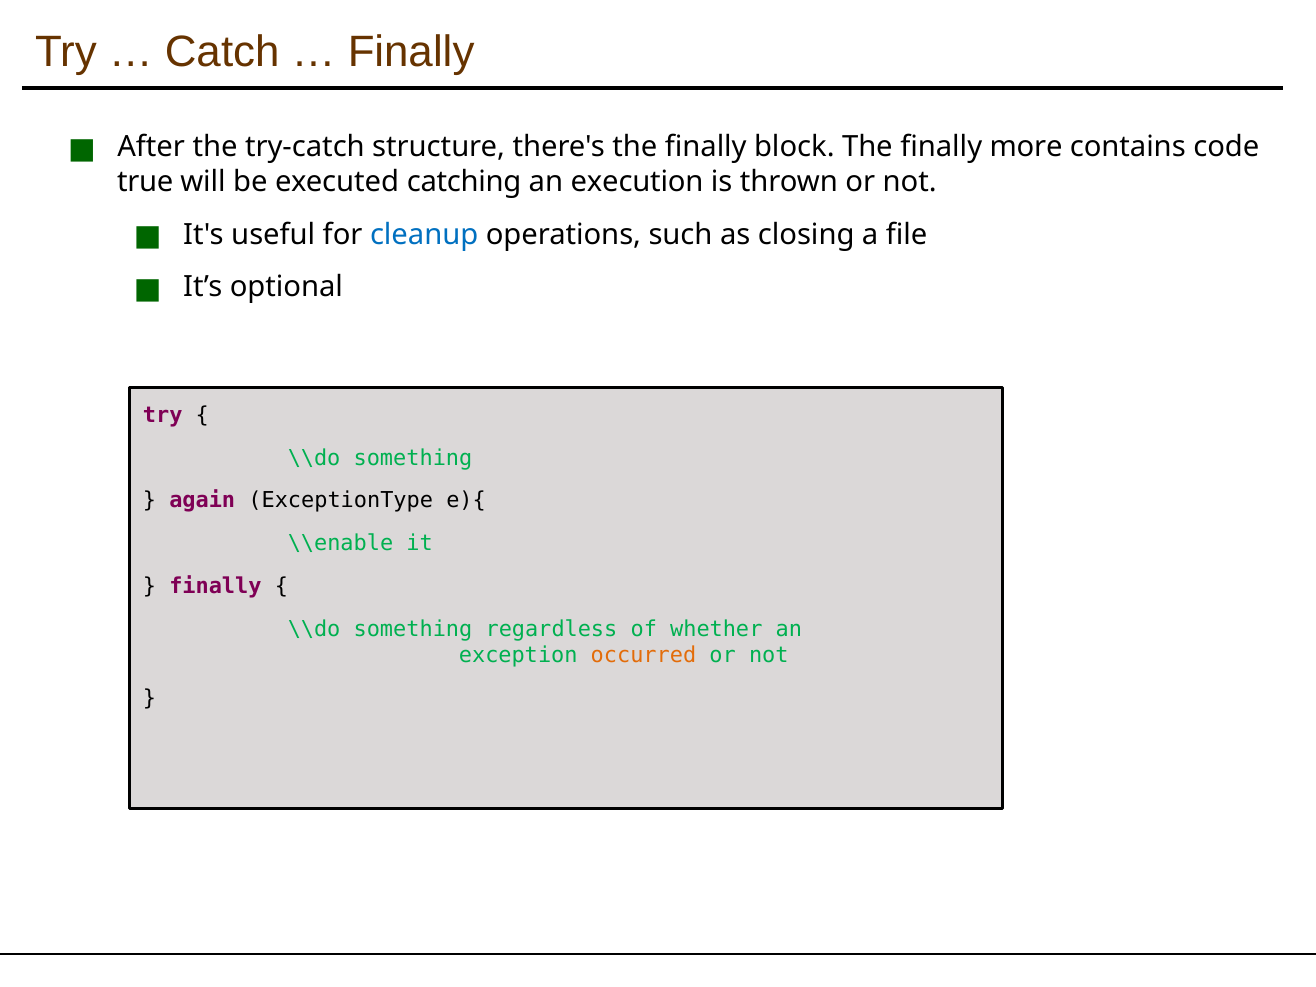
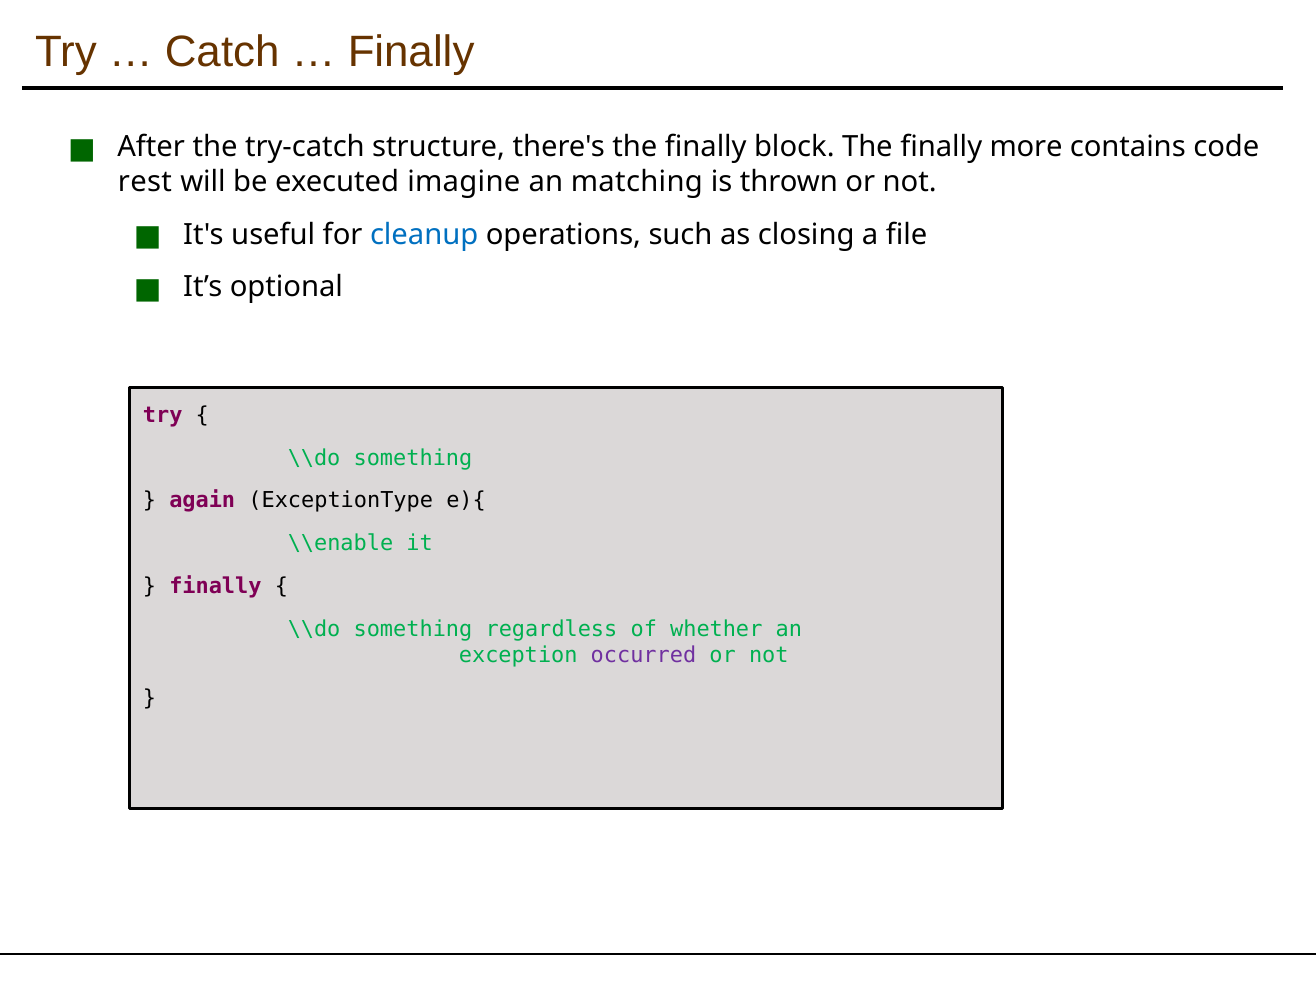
true: true -> rest
catching: catching -> imagine
execution: execution -> matching
occurred colour: orange -> purple
